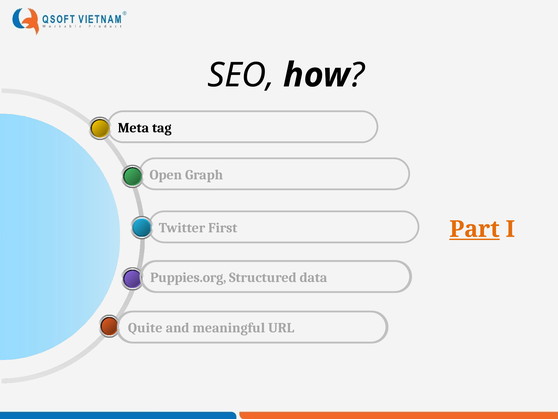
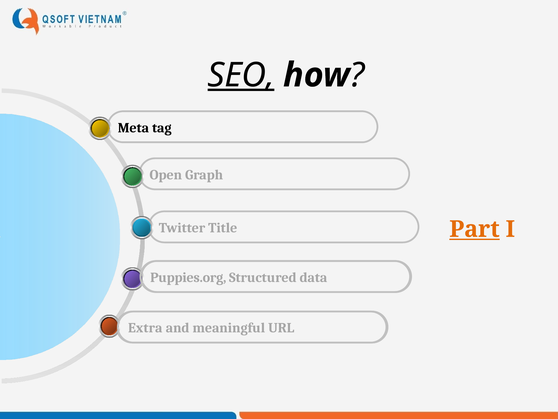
SEO underline: none -> present
First: First -> Title
Quite: Quite -> Extra
